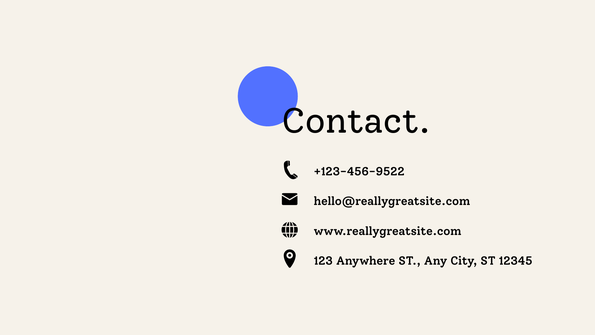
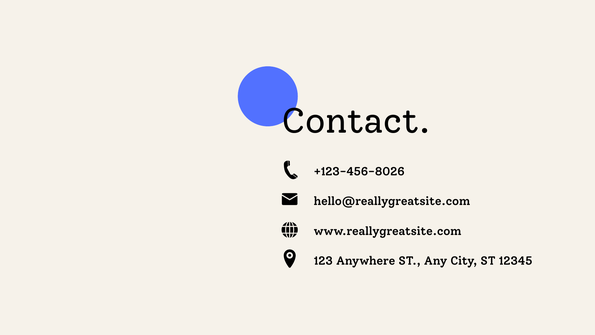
+123-456-9522: +123-456-9522 -> +123-456-8026
